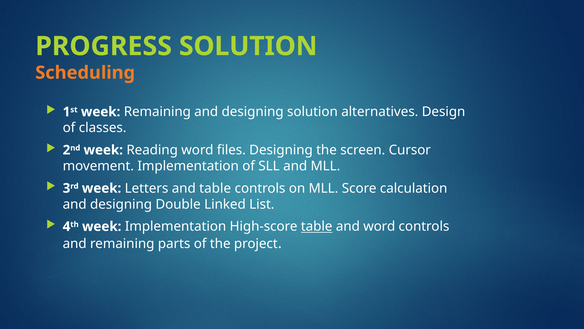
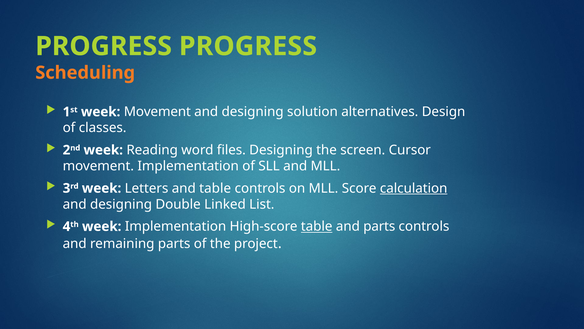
PROGRESS SOLUTION: SOLUTION -> PROGRESS
week Remaining: Remaining -> Movement
calculation underline: none -> present
and word: word -> parts
